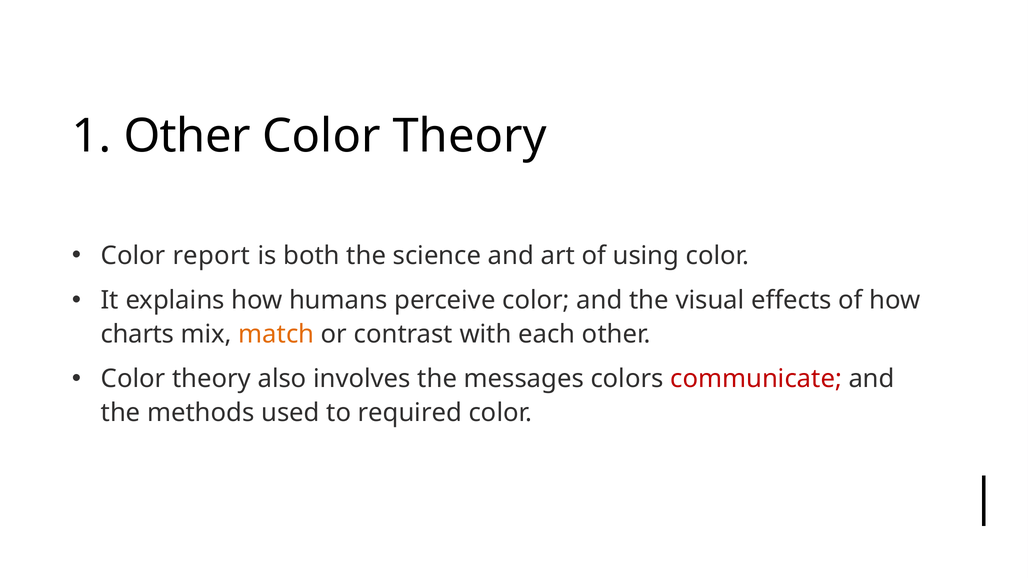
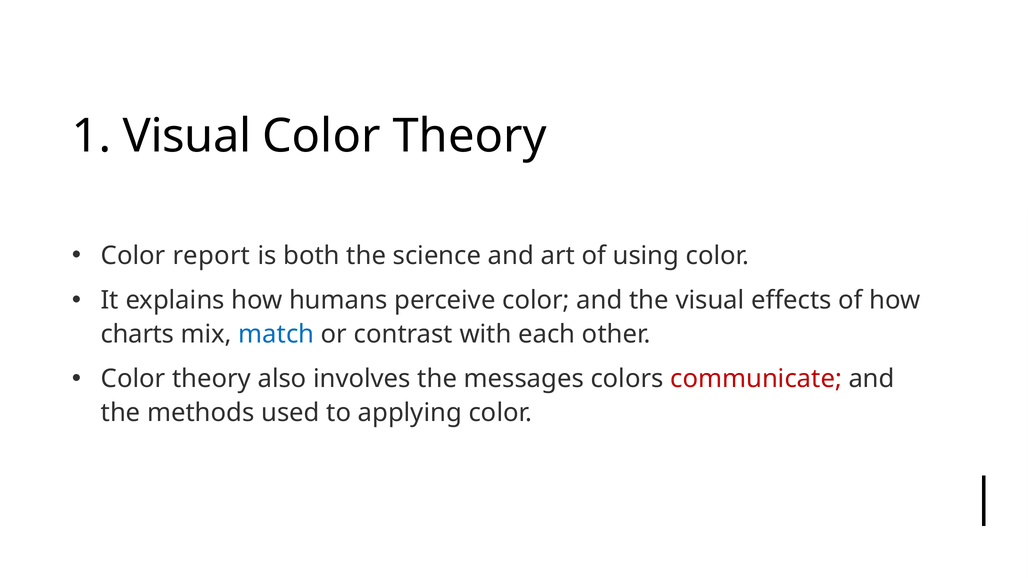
1 Other: Other -> Visual
match colour: orange -> blue
required: required -> applying
